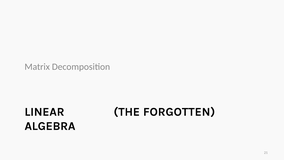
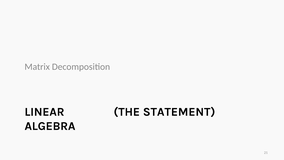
FORGOTTEN: FORGOTTEN -> STATEMENT
